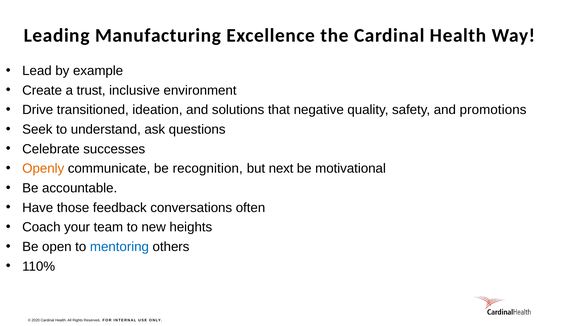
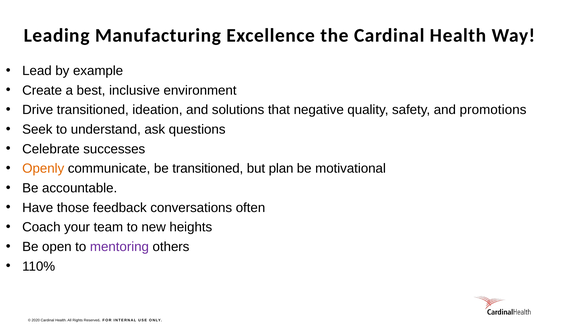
trust: trust -> best
be recognition: recognition -> transitioned
next: next -> plan
mentoring colour: blue -> purple
